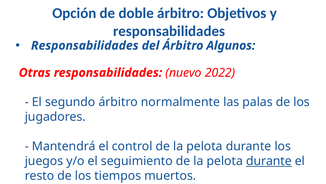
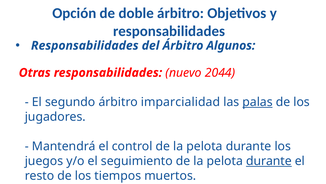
2022: 2022 -> 2044
normalmente: normalmente -> imparcialidad
palas underline: none -> present
